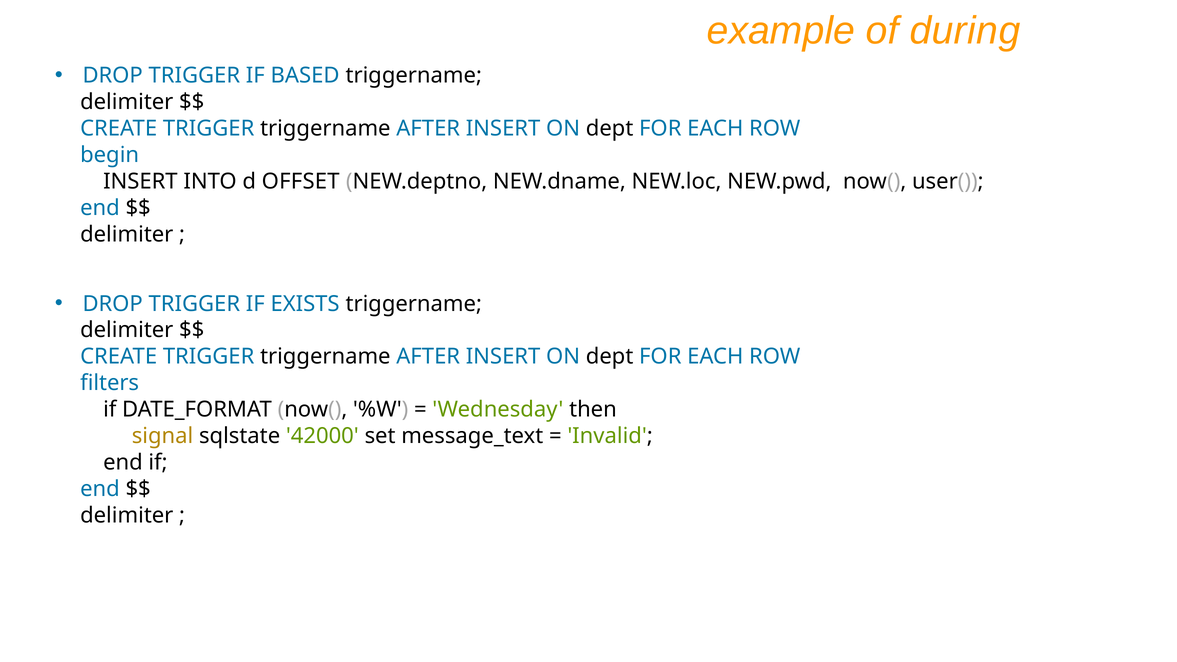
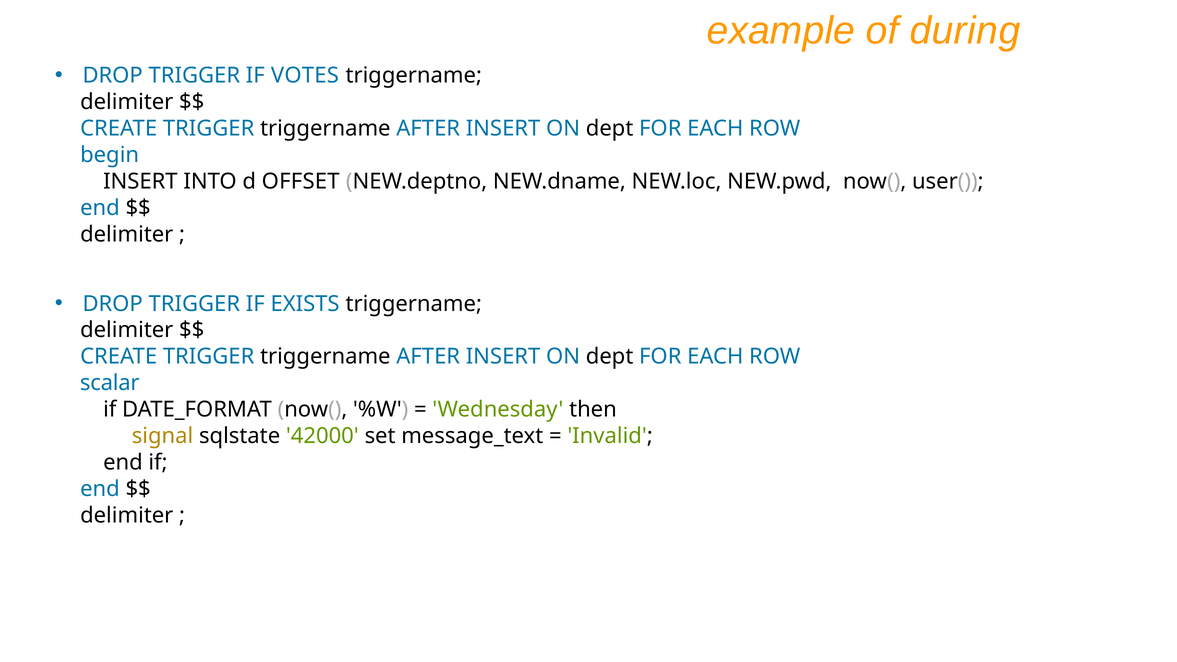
BASED: BASED -> VOTES
filters: filters -> scalar
